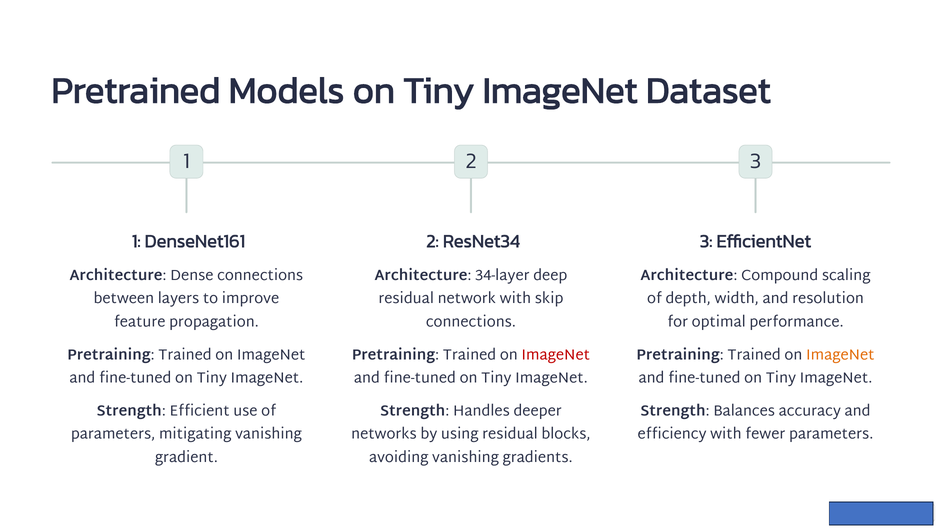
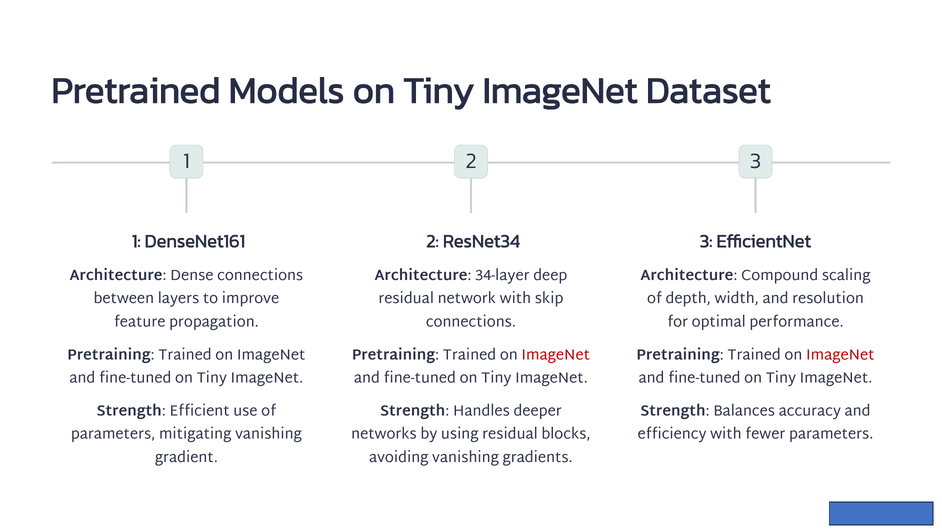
ImageNet at (840, 355) colour: orange -> red
